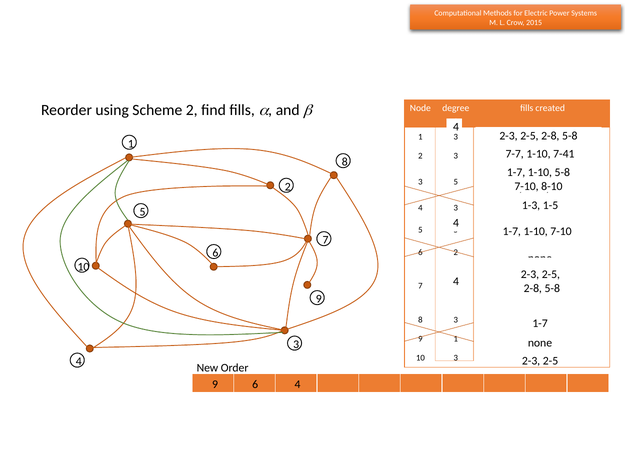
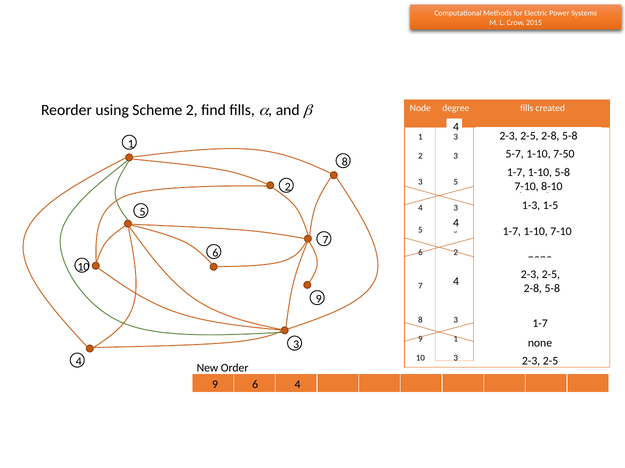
7-7: 7-7 -> 5-7
7-41: 7-41 -> 7-50
